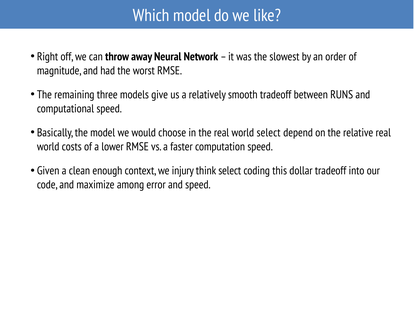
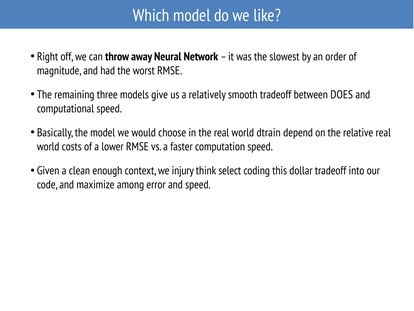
RUNS: RUNS -> DOES
world select: select -> dtrain
